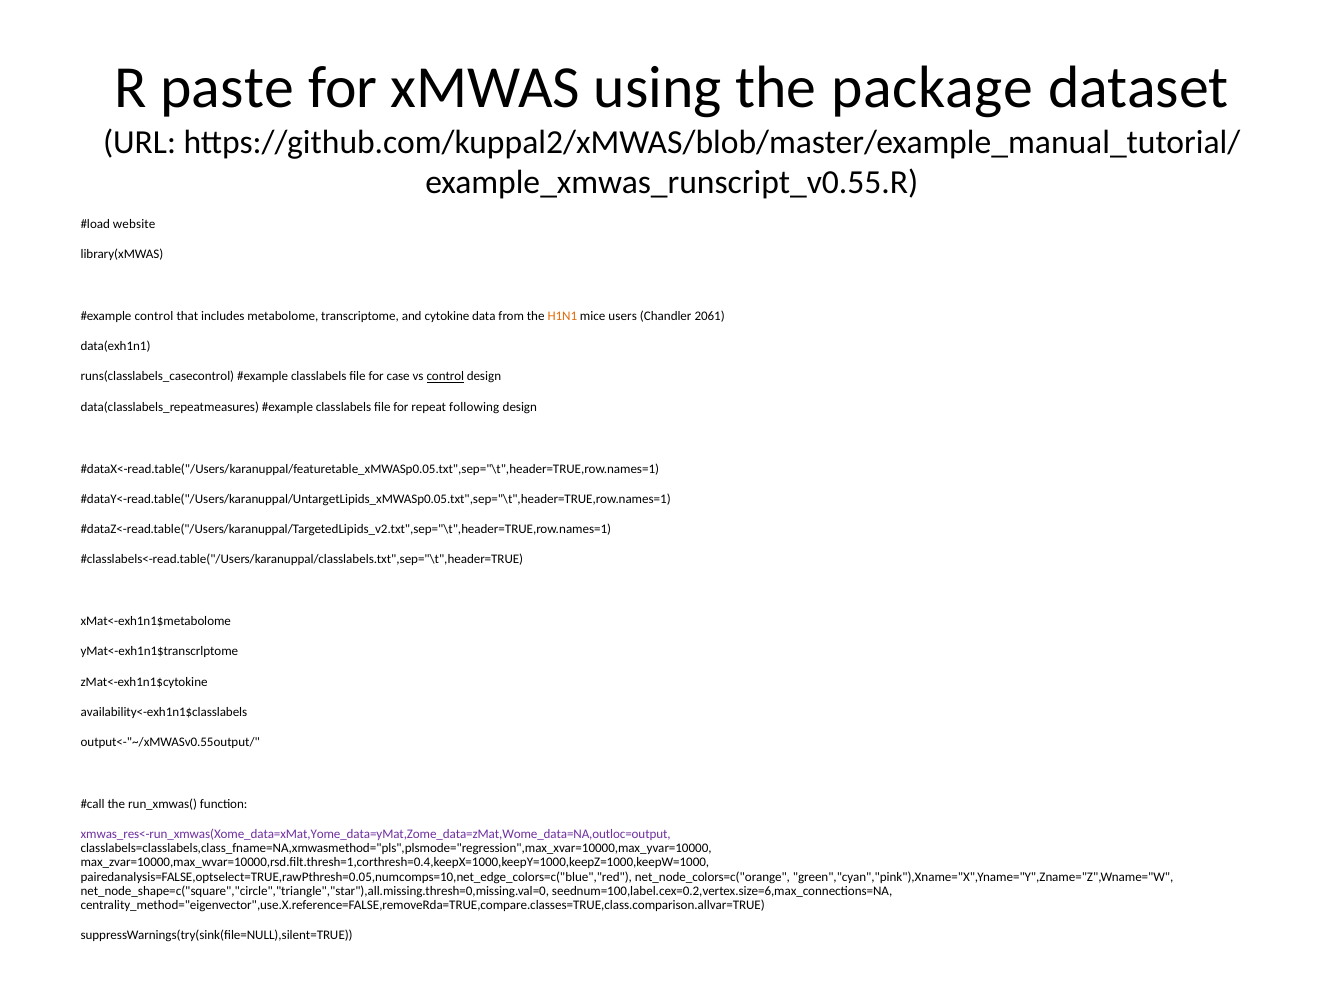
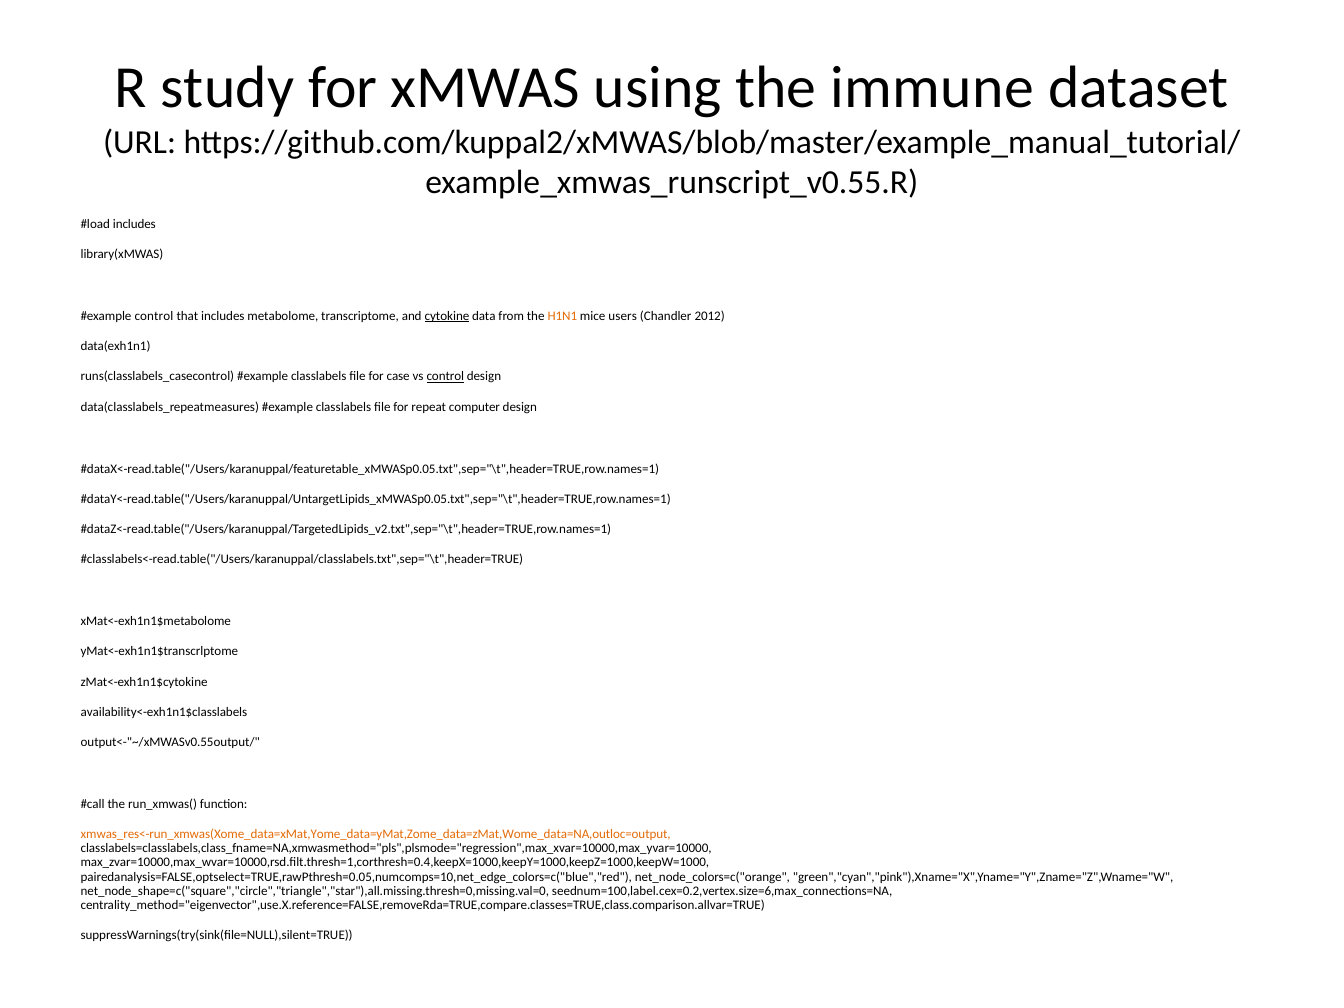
paste: paste -> study
package: package -> immune
website at (134, 224): website -> includes
cytokine underline: none -> present
2061: 2061 -> 2012
following: following -> computer
xmwas_res<-run_xmwas(Xome_data=xMat,Yome_data=yMat,Zome_data=zMat,Wome_data=NA,outloc=output colour: purple -> orange
